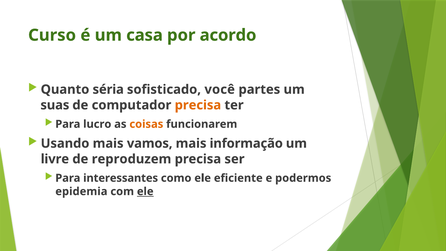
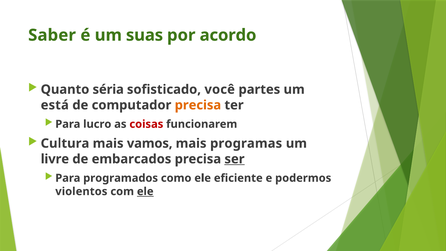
Curso: Curso -> Saber
casa: casa -> suas
suas: suas -> está
coisas colour: orange -> red
Usando: Usando -> Cultura
informação: informação -> programas
reproduzem: reproduzem -> embarcados
ser underline: none -> present
interessantes: interessantes -> programados
epidemia: epidemia -> violentos
